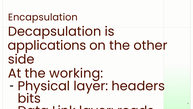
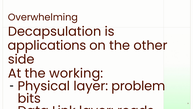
Encapsulation: Encapsulation -> Overwhelming
headers: headers -> problem
